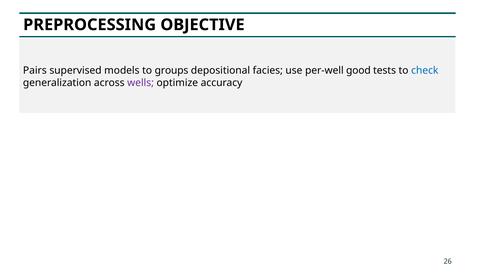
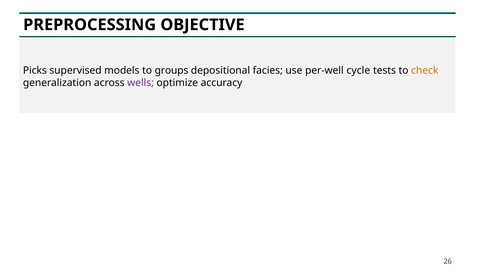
Pairs: Pairs -> Picks
good: good -> cycle
check colour: blue -> orange
